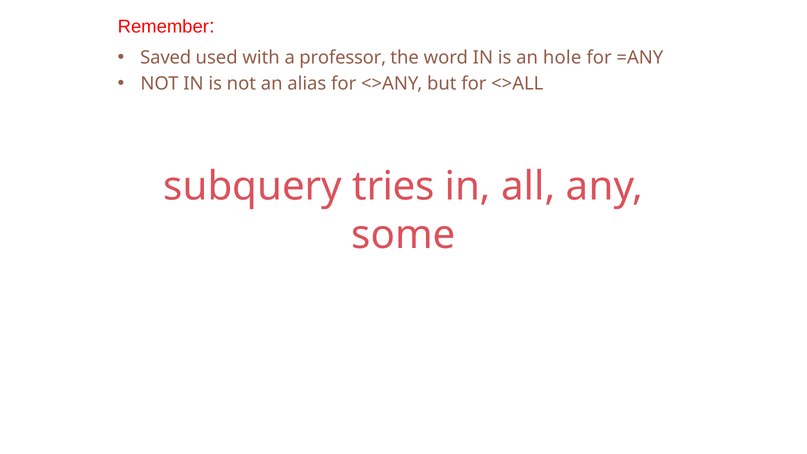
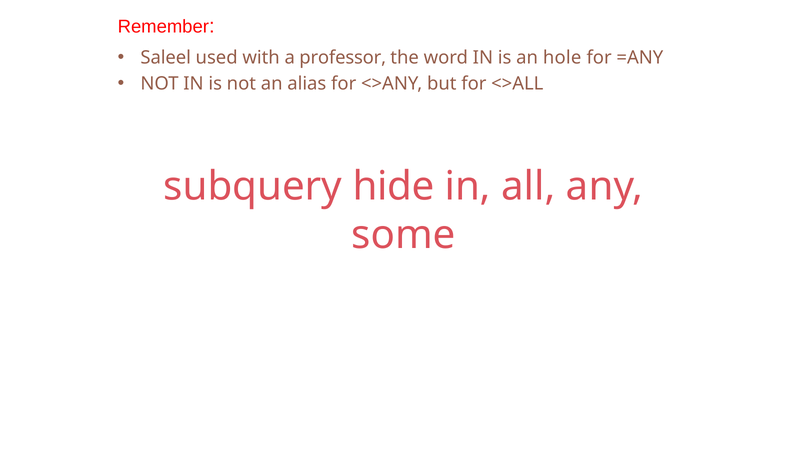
Saved: Saved -> Saleel
tries: tries -> hide
